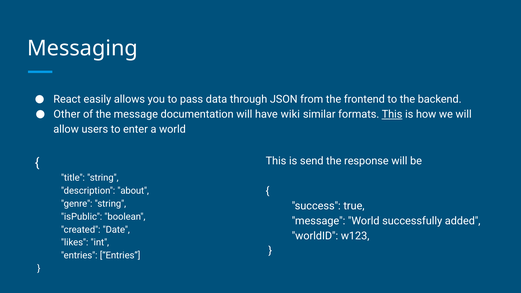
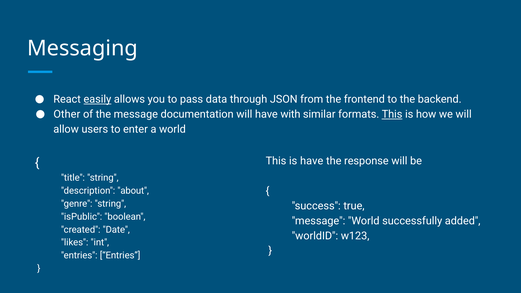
easily underline: none -> present
wiki: wiki -> with
is send: send -> have
